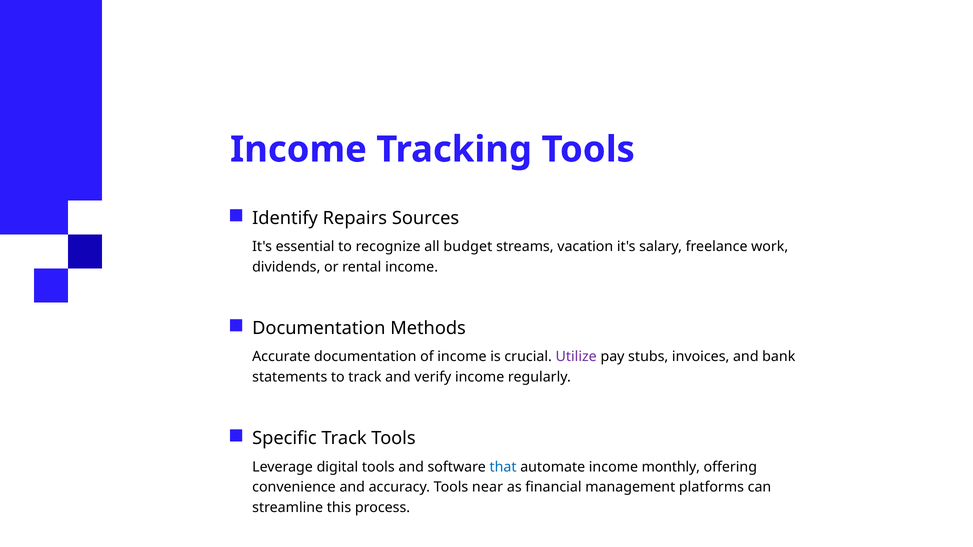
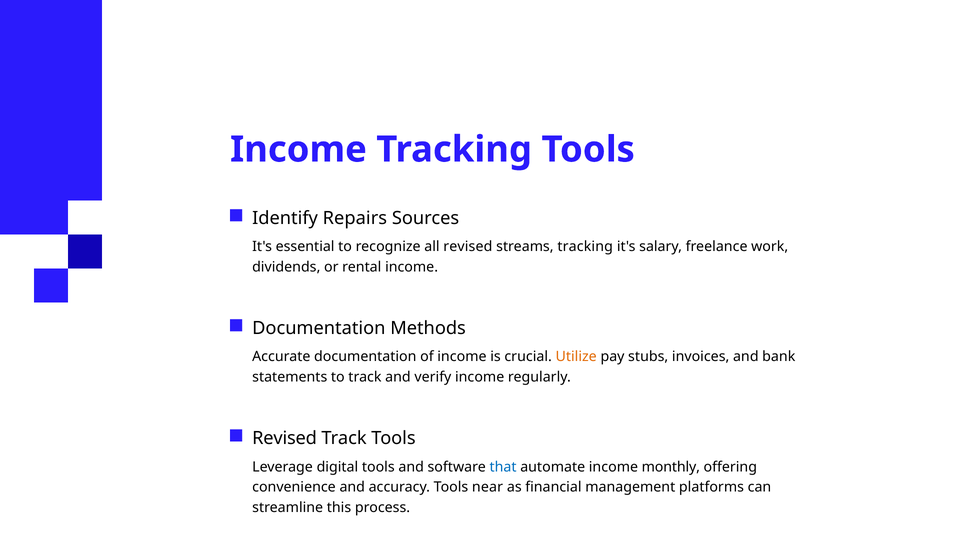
all budget: budget -> revised
streams vacation: vacation -> tracking
Utilize colour: purple -> orange
Specific at (284, 439): Specific -> Revised
